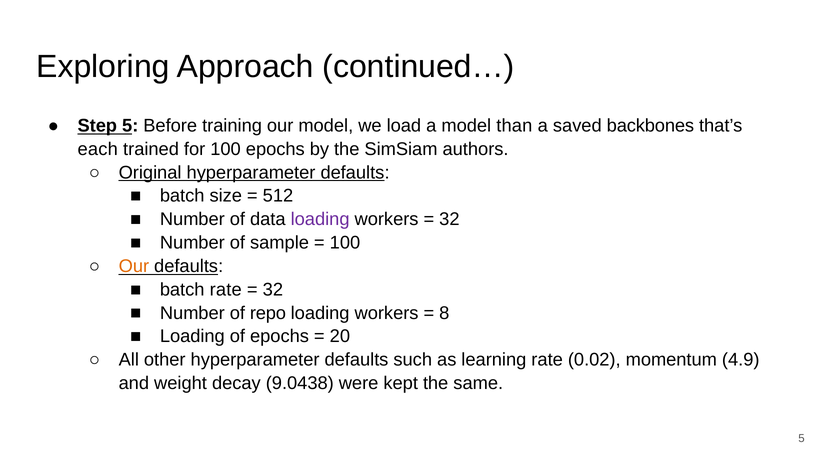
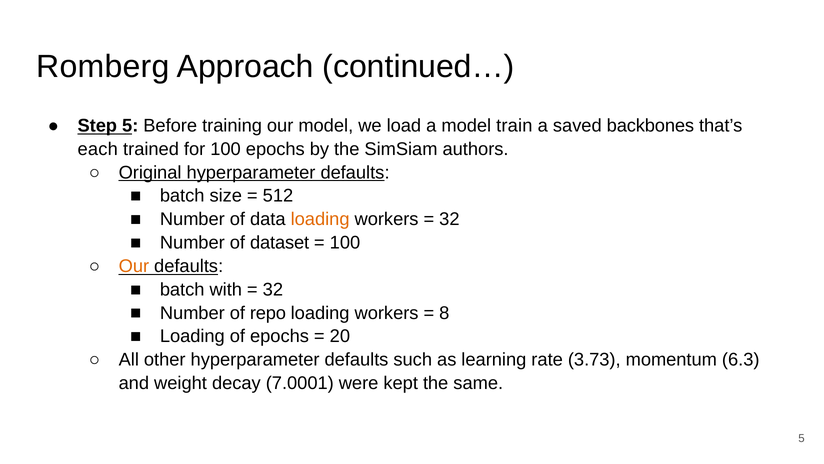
Exploring: Exploring -> Romberg
than: than -> train
loading at (320, 219) colour: purple -> orange
sample: sample -> dataset
batch rate: rate -> with
0.02: 0.02 -> 3.73
4.9: 4.9 -> 6.3
9.0438: 9.0438 -> 7.0001
